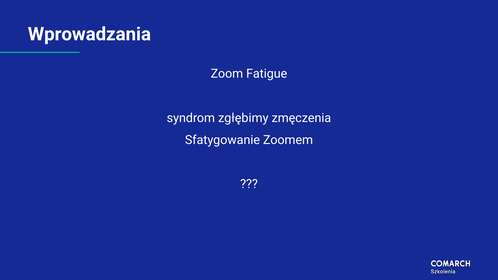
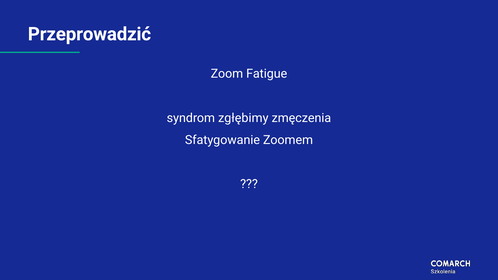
Wprowadzania: Wprowadzania -> Przeprowadzić
